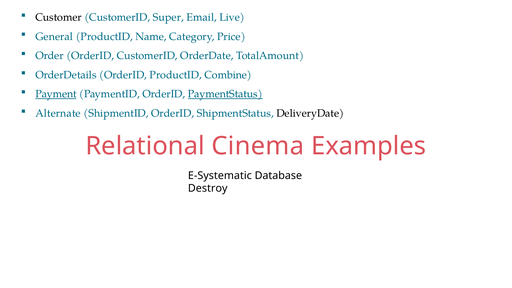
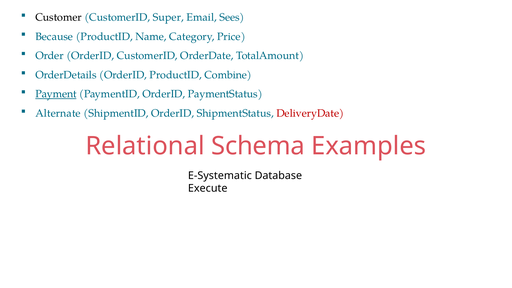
Live: Live -> Sees
General: General -> Because
PaymentStatus underline: present -> none
DeliveryDate colour: black -> red
Cinema: Cinema -> Schema
Destroy: Destroy -> Execute
